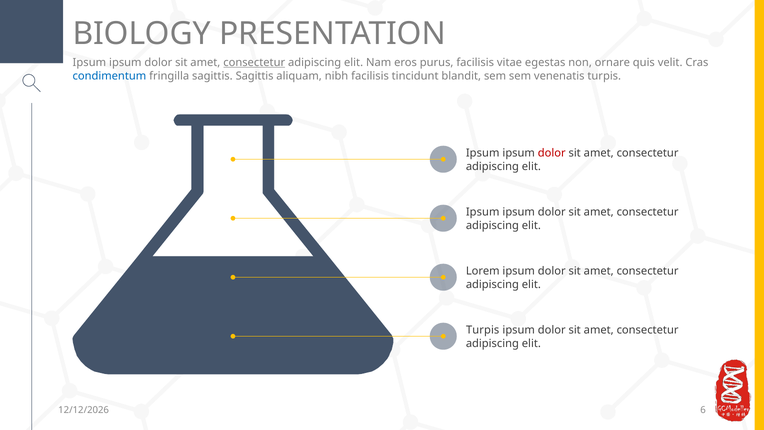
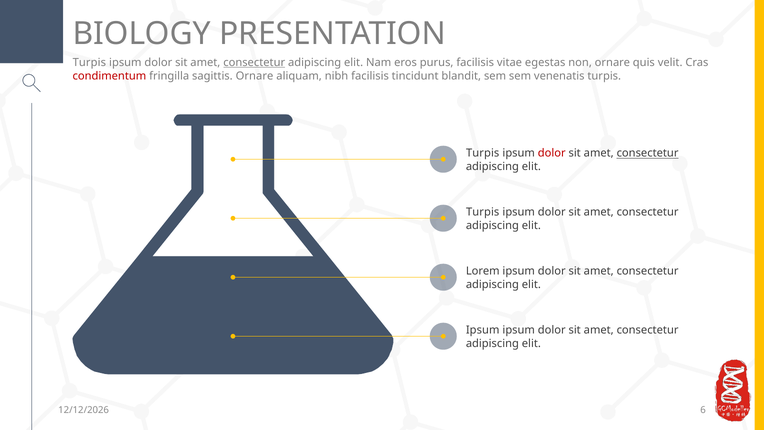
Ipsum at (89, 63): Ipsum -> Turpis
condimentum colour: blue -> red
sagittis Sagittis: Sagittis -> Ornare
Ipsum at (483, 153): Ipsum -> Turpis
consectetur at (648, 153) underline: none -> present
Ipsum at (483, 212): Ipsum -> Turpis
Turpis at (483, 330): Turpis -> Ipsum
